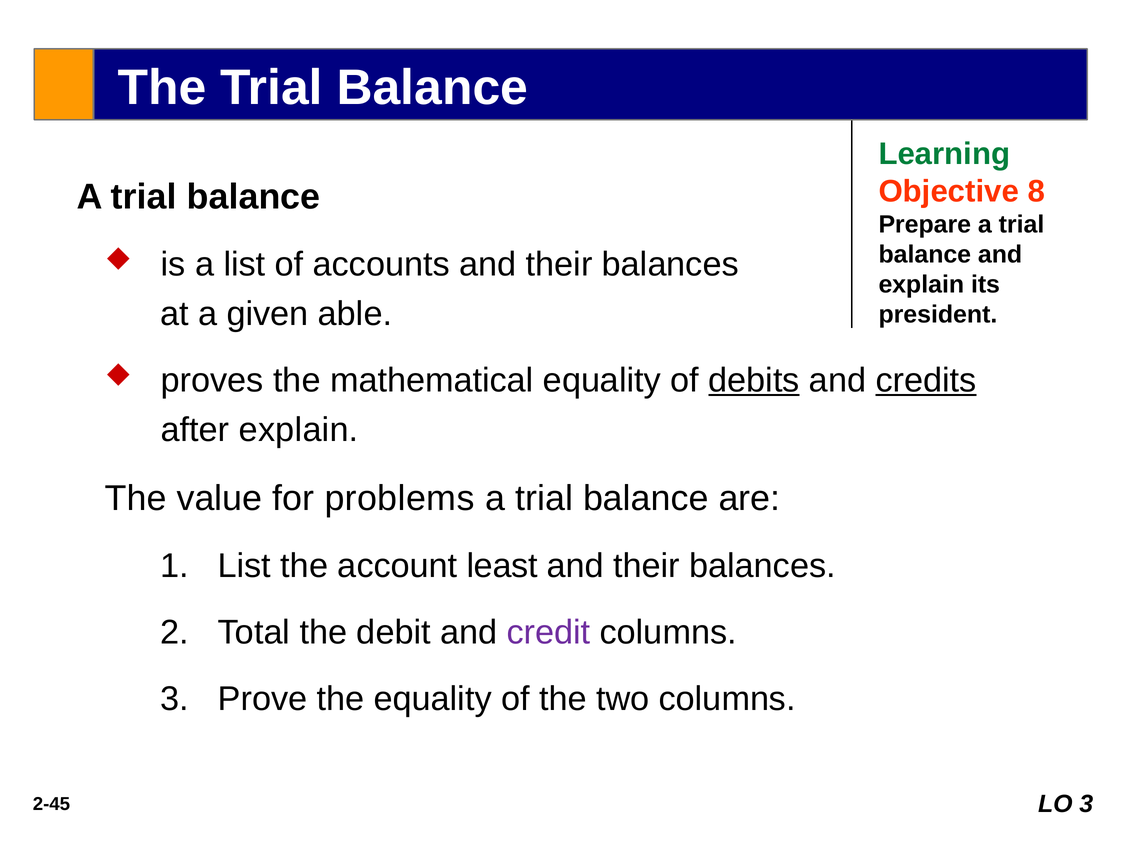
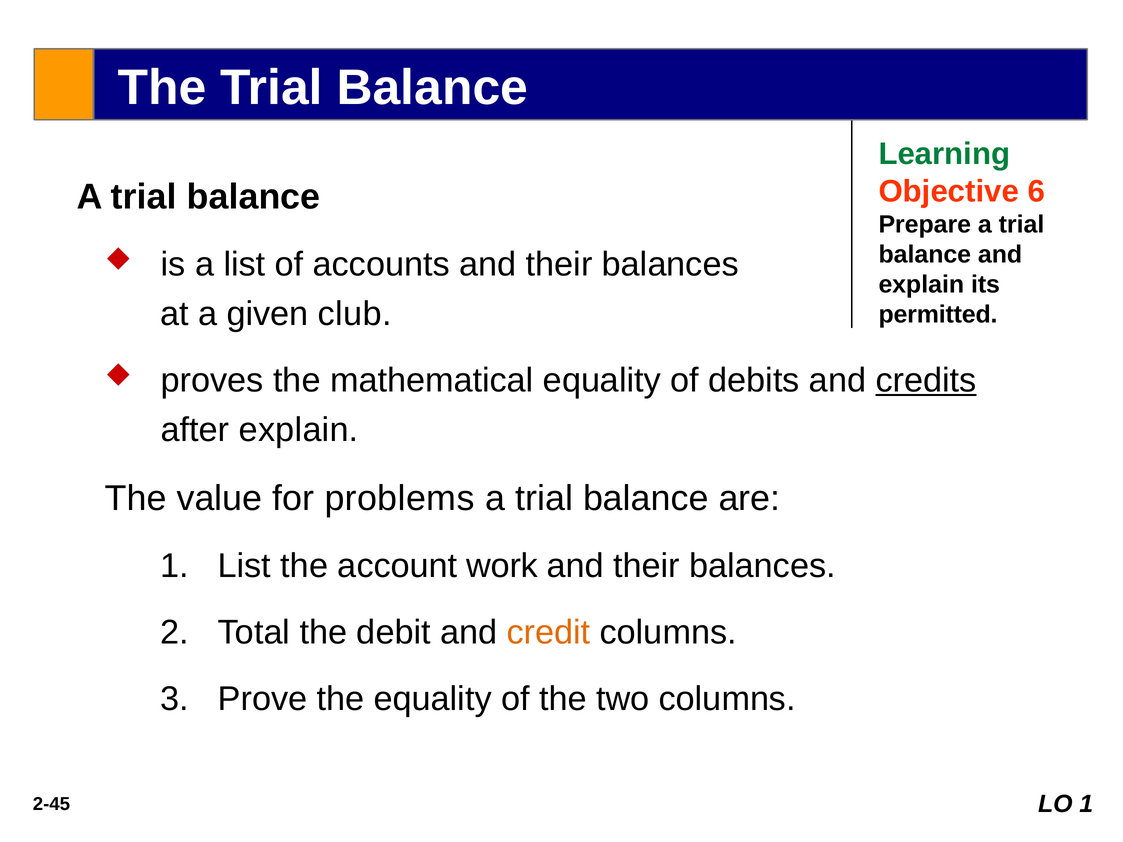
8: 8 -> 6
able: able -> club
president: president -> permitted
debits underline: present -> none
least: least -> work
credit colour: purple -> orange
LO 3: 3 -> 1
